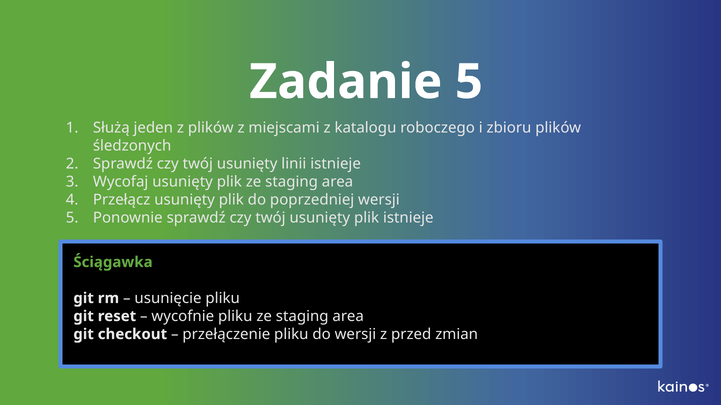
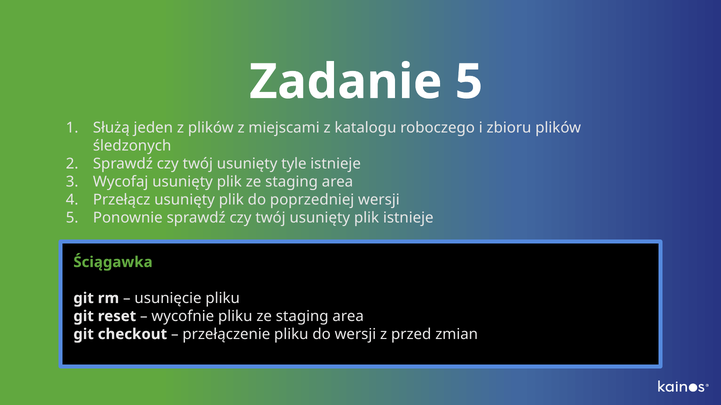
linii: linii -> tyle
